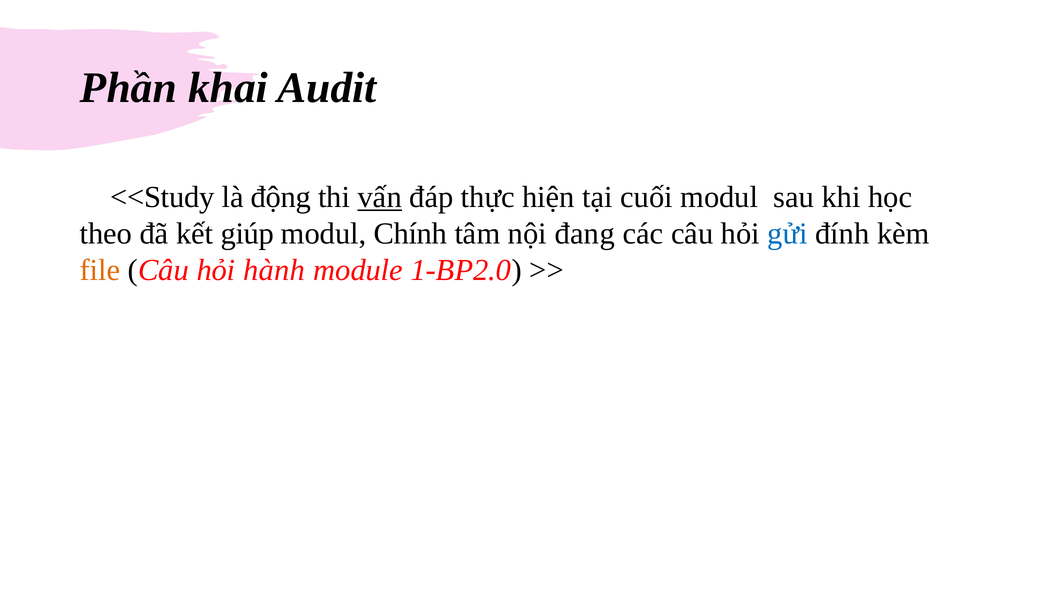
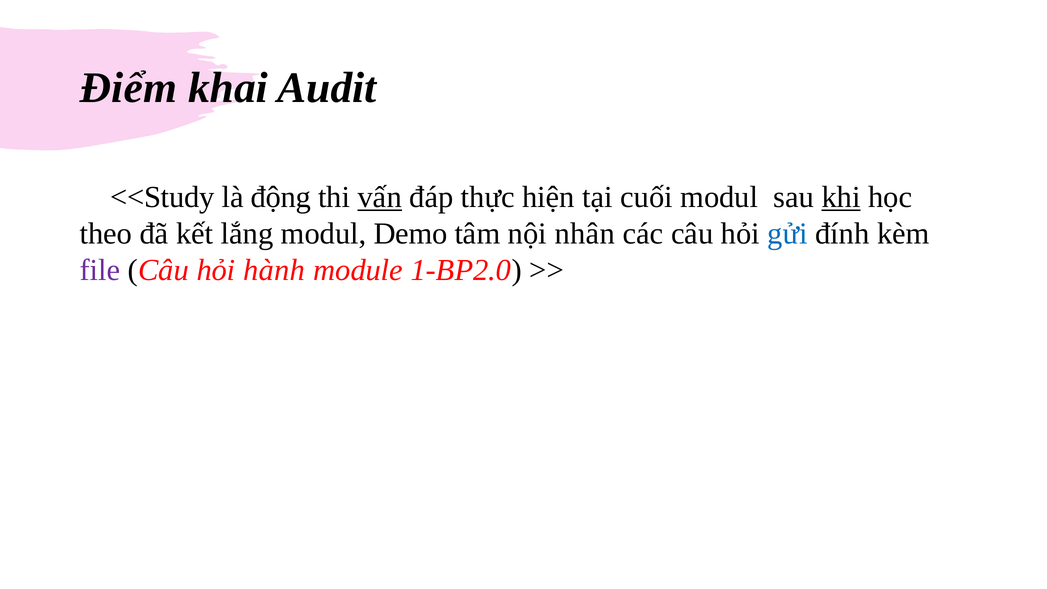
Phần: Phần -> Điểm
khi underline: none -> present
giúp: giúp -> lắng
Chính: Chính -> Demo
đang: đang -> nhân
file colour: orange -> purple
